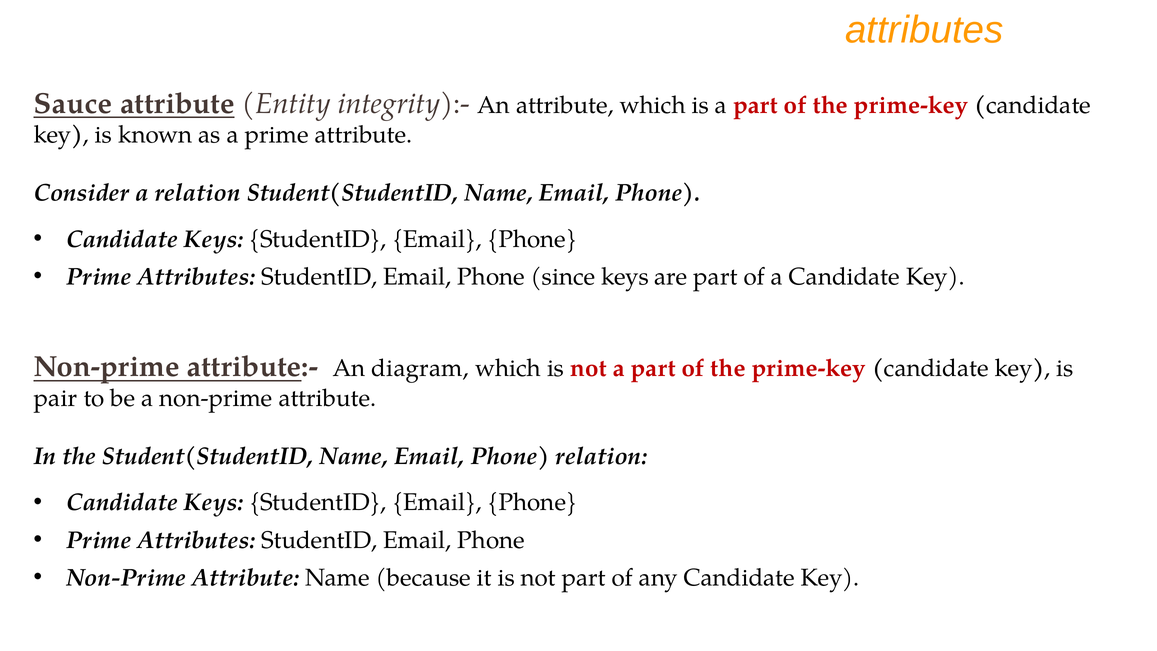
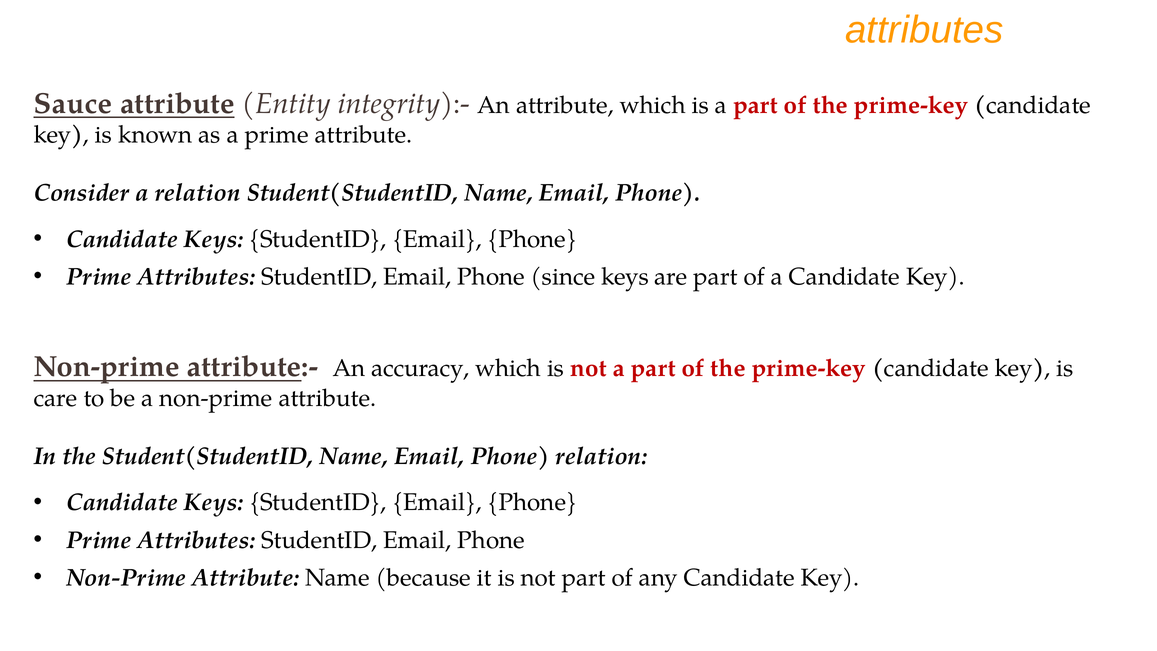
diagram: diagram -> accuracy
pair: pair -> care
